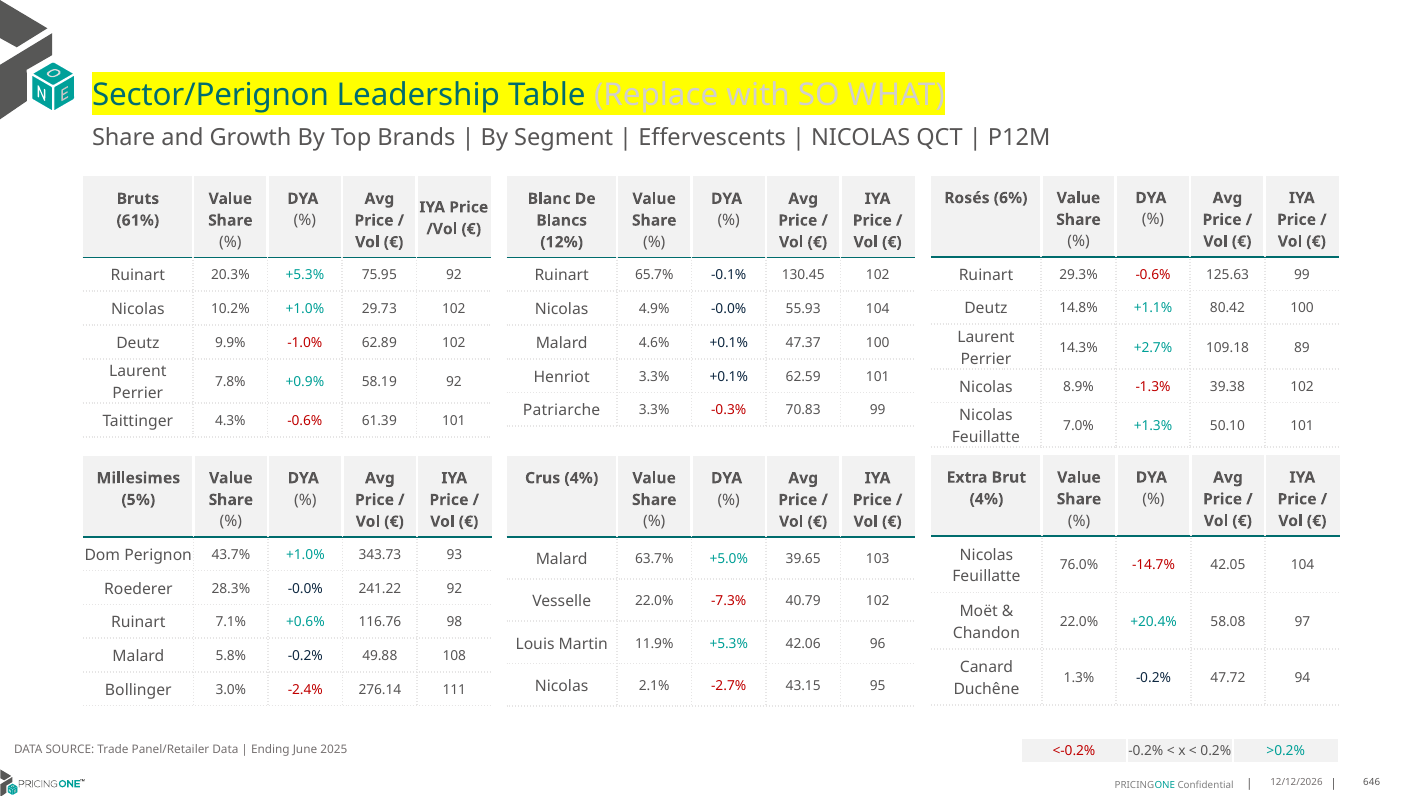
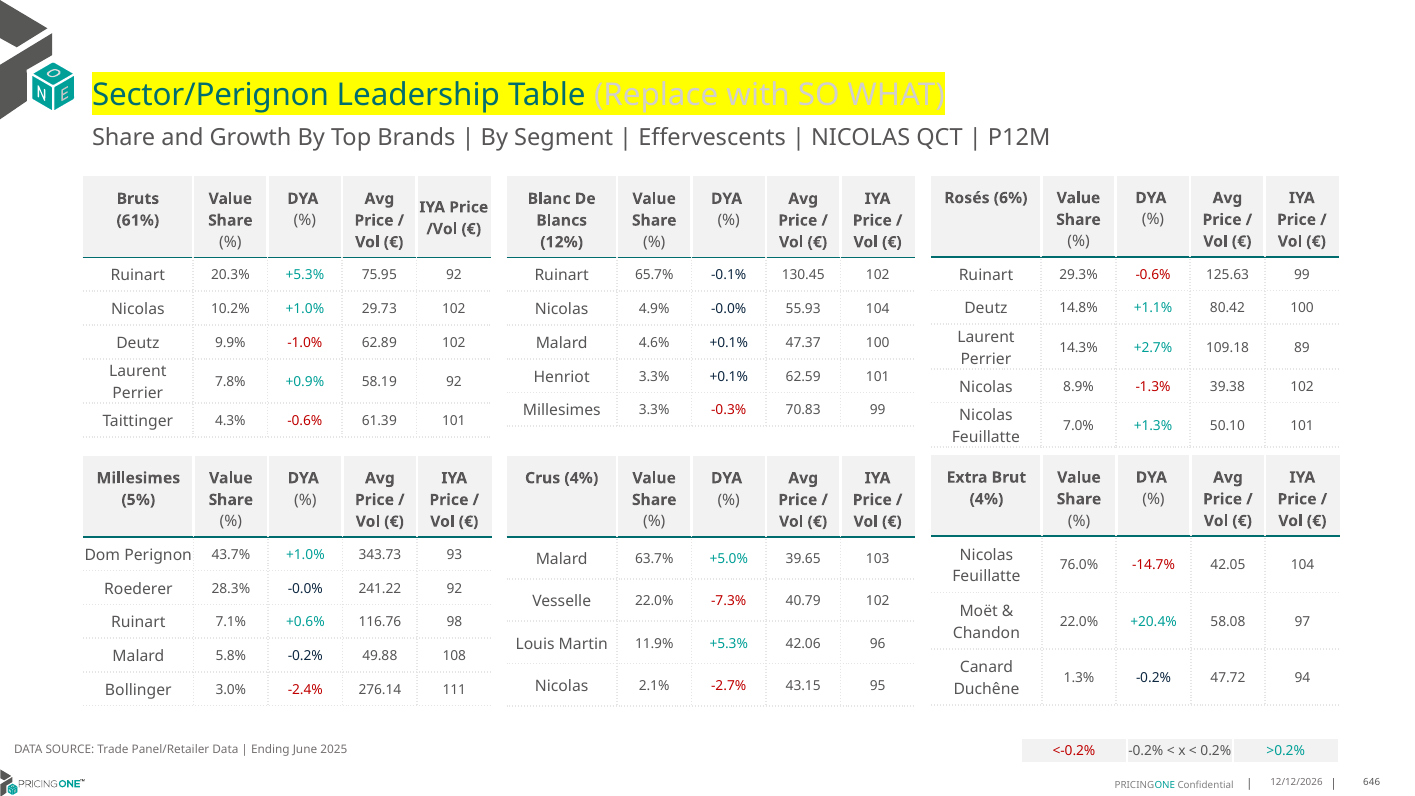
Patriarche at (562, 411): Patriarche -> Millesimes
